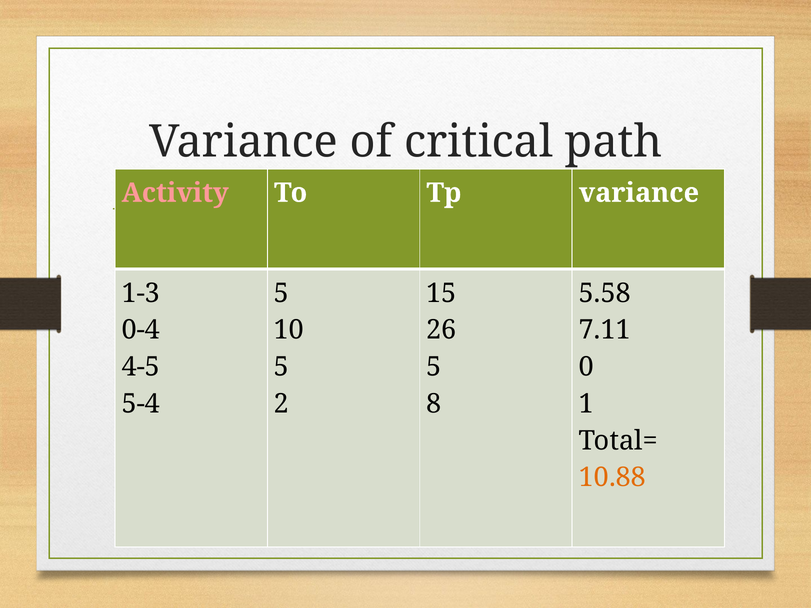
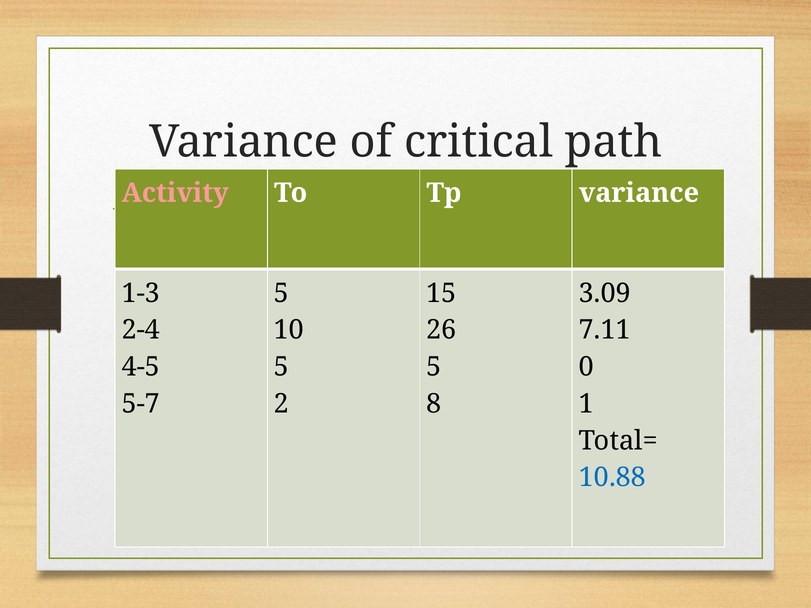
5.58: 5.58 -> 3.09
0-4: 0-4 -> 2-4
5-4: 5-4 -> 5-7
10.88 colour: orange -> blue
